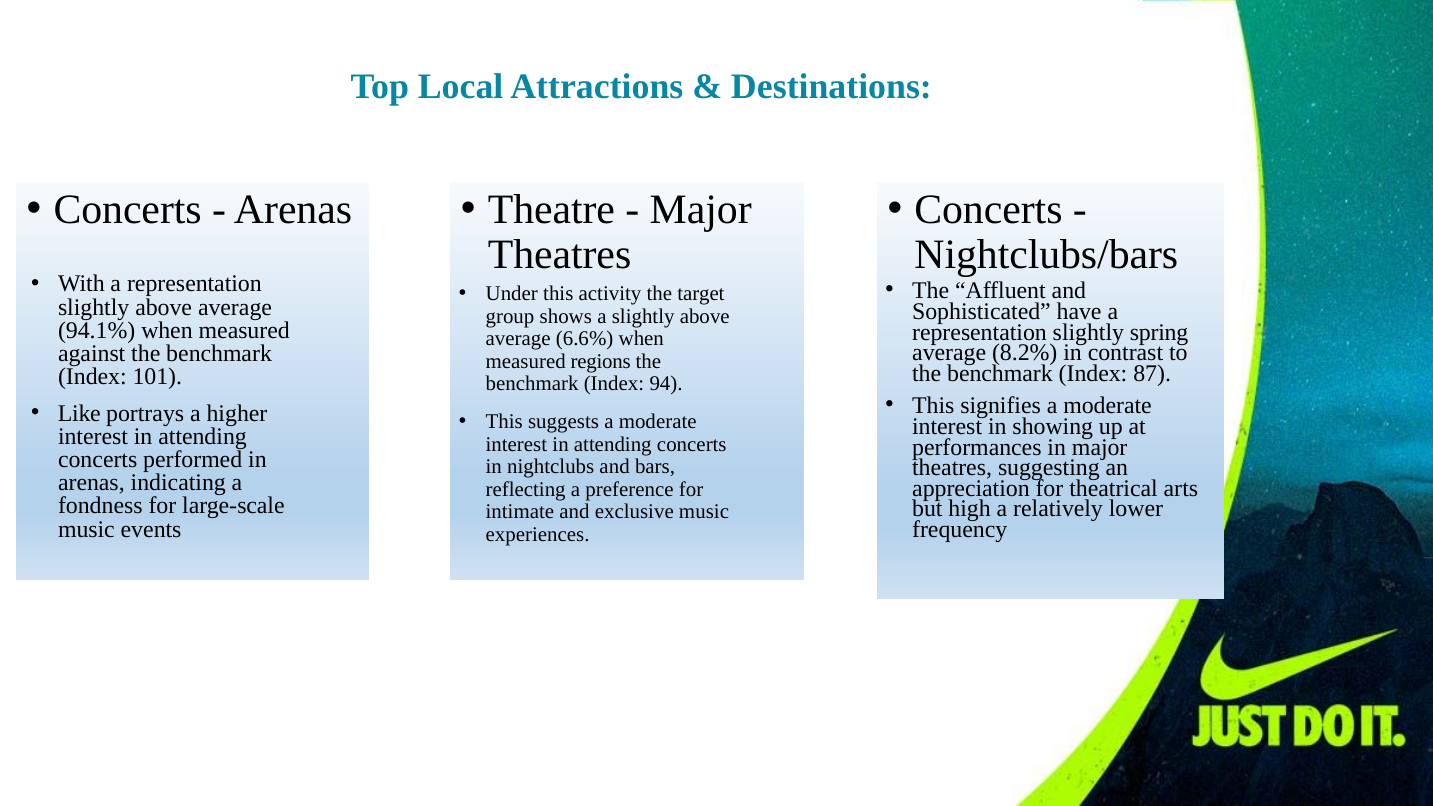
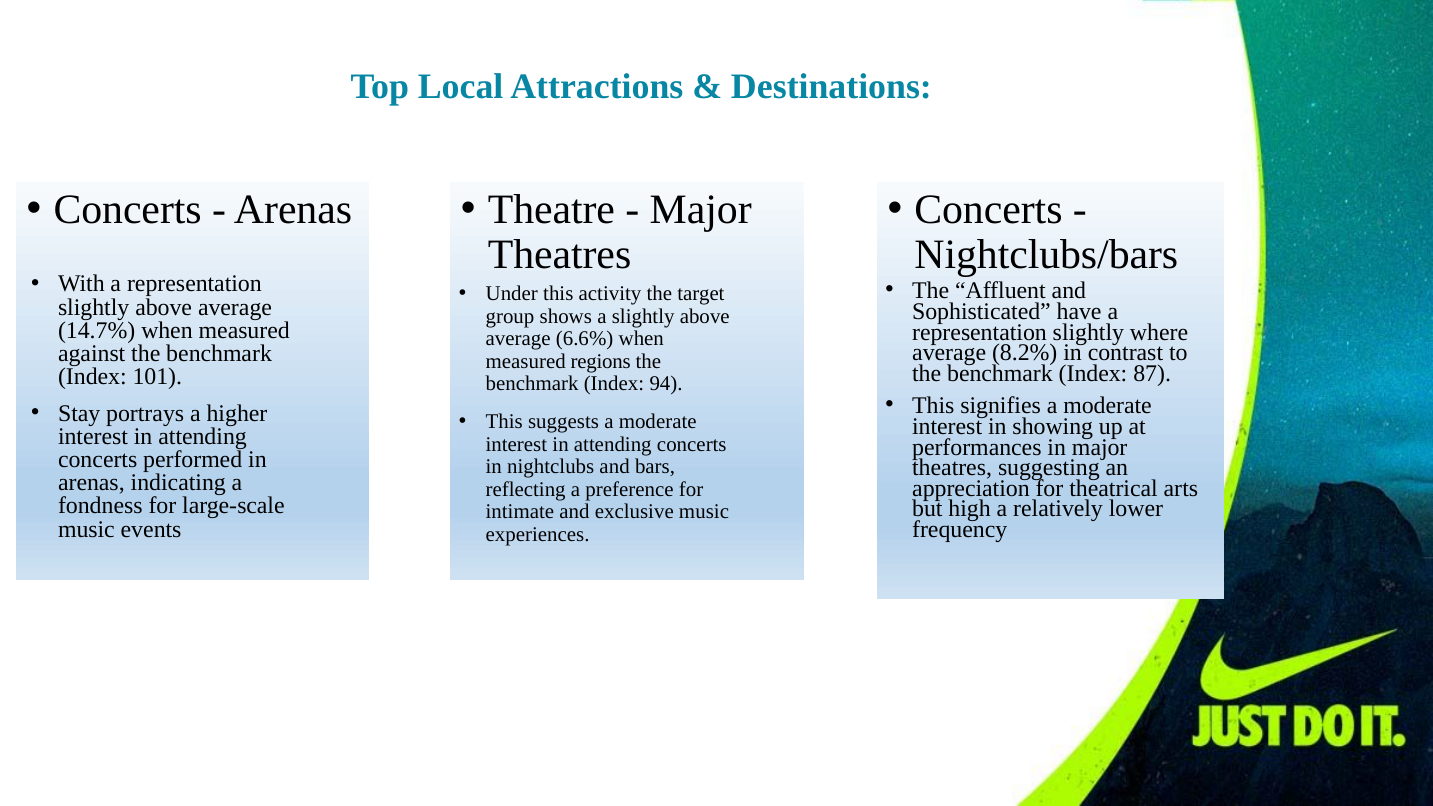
94.1%: 94.1% -> 14.7%
spring: spring -> where
Like: Like -> Stay
